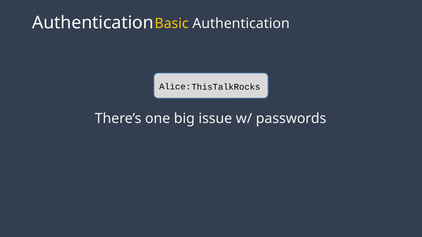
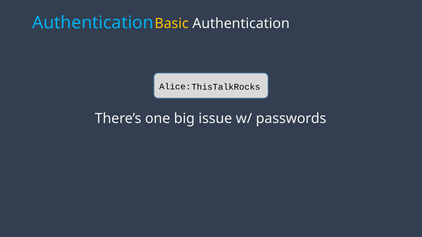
Authentication at (93, 23) colour: white -> light blue
